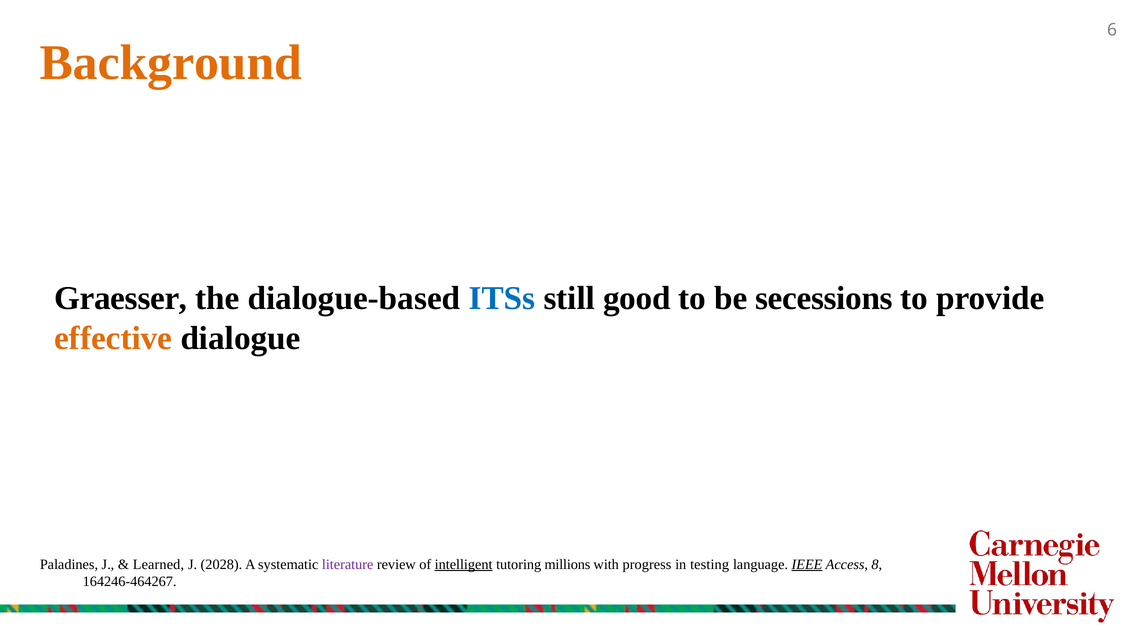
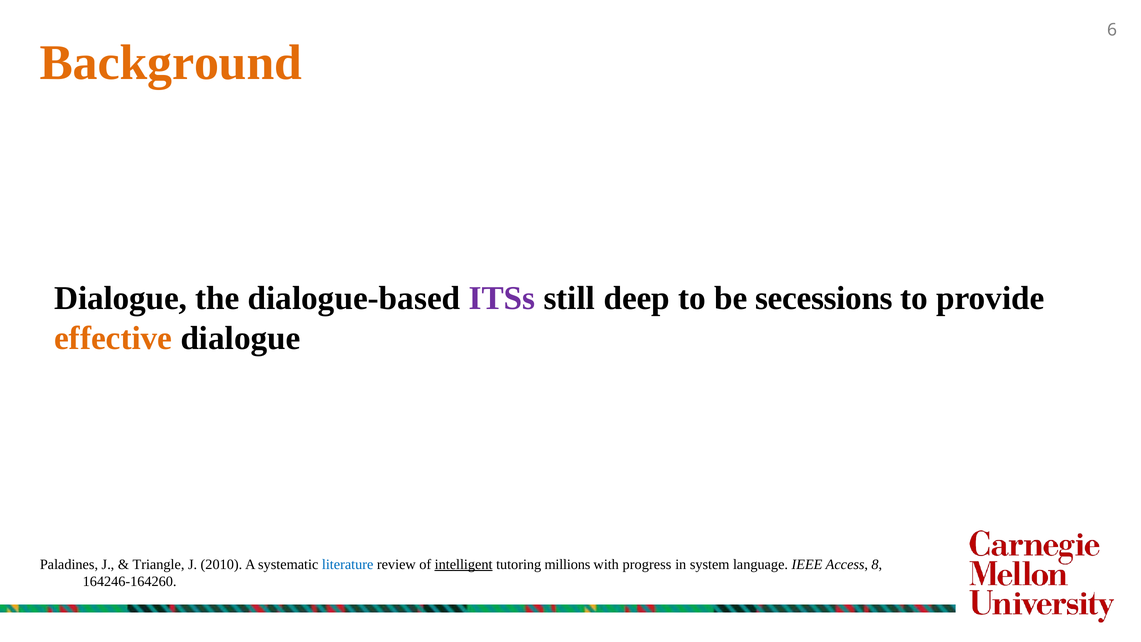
Graesser at (121, 298): Graesser -> Dialogue
ITSs colour: blue -> purple
good: good -> deep
Learned: Learned -> Triangle
2028: 2028 -> 2010
literature colour: purple -> blue
testing: testing -> system
IEEE underline: present -> none
164246-464267: 164246-464267 -> 164246-164260
